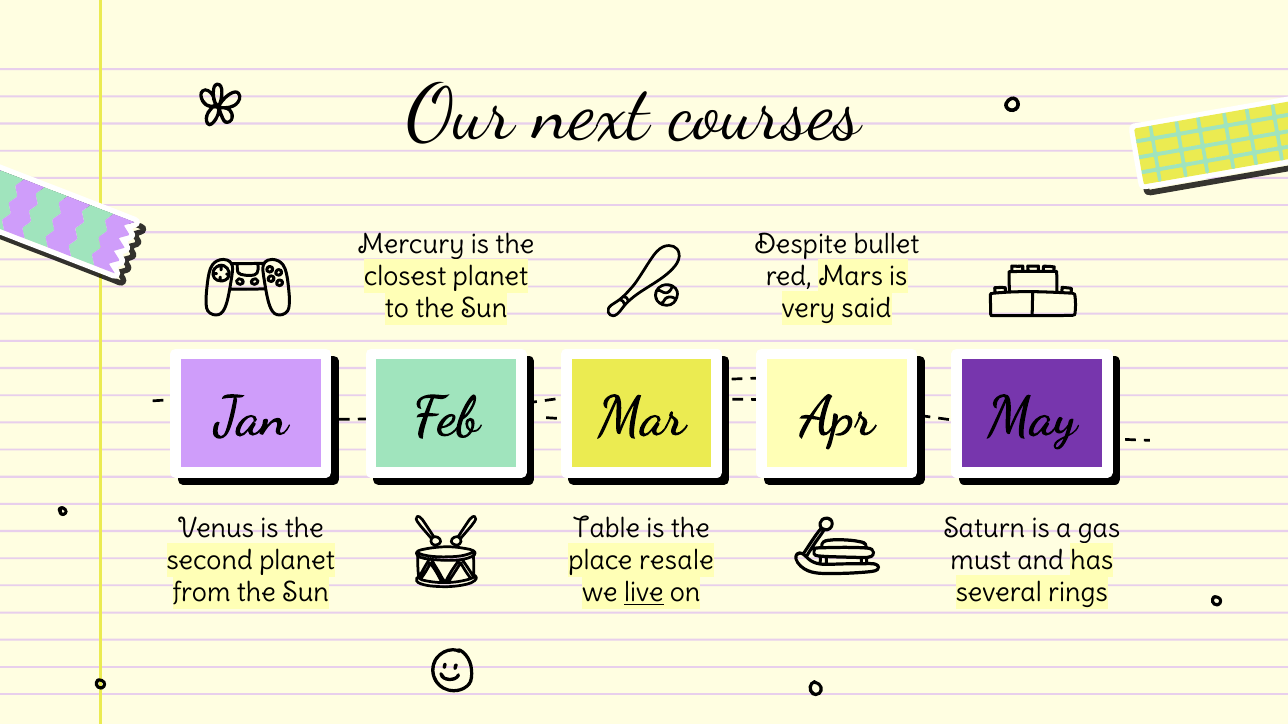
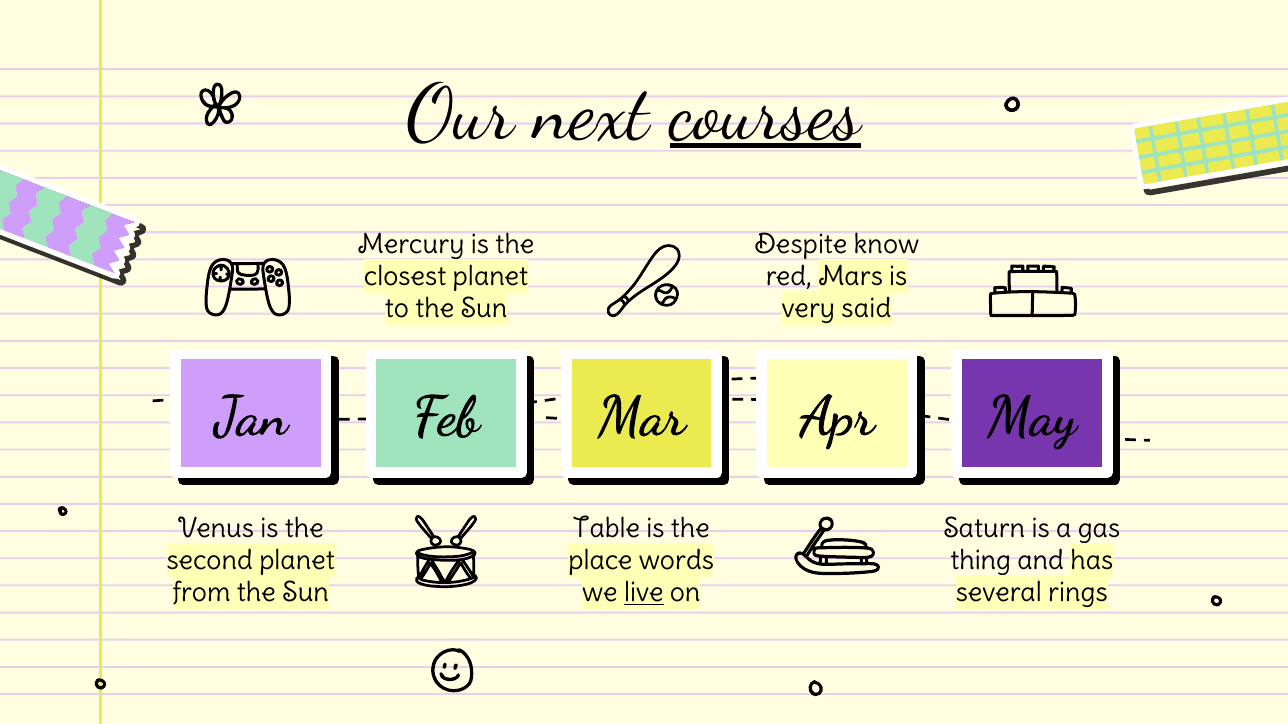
courses underline: none -> present
bullet: bullet -> know
resale: resale -> words
must: must -> thing
